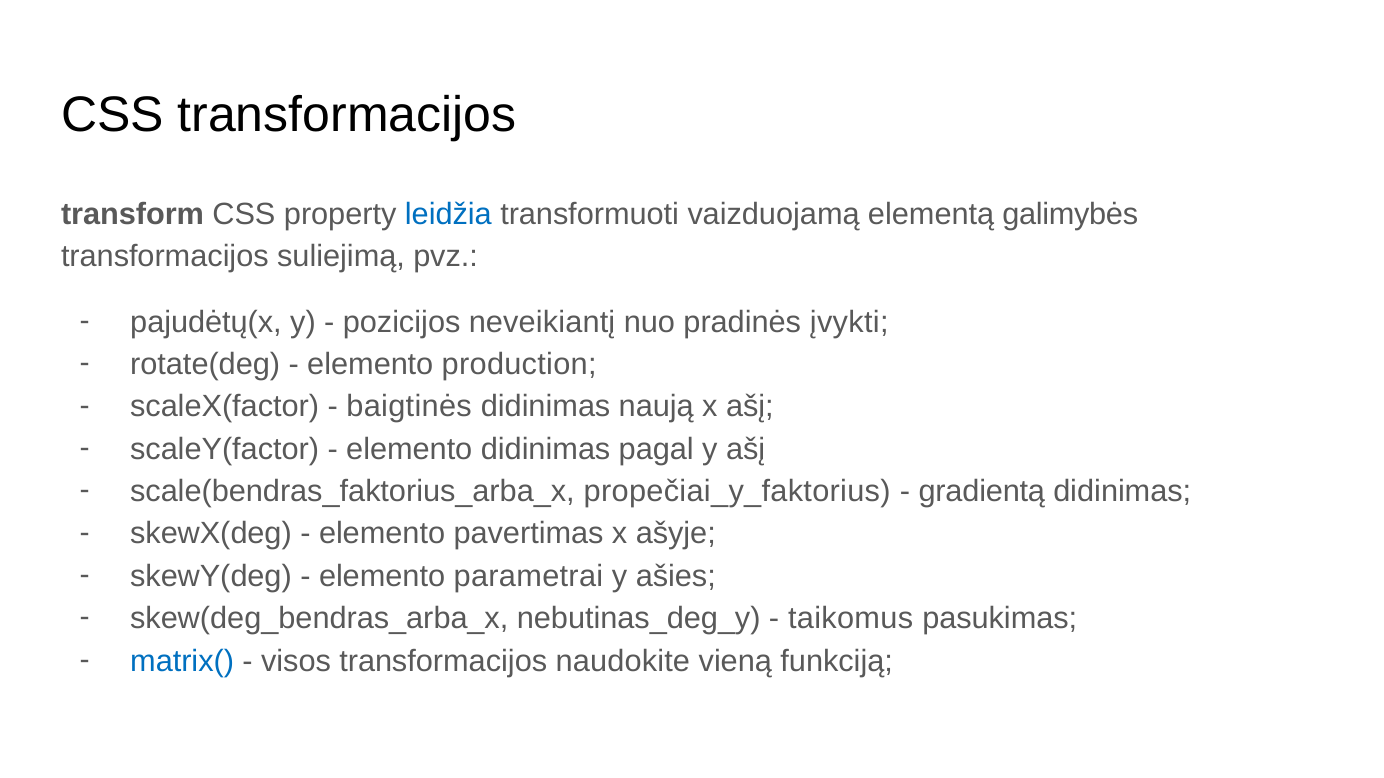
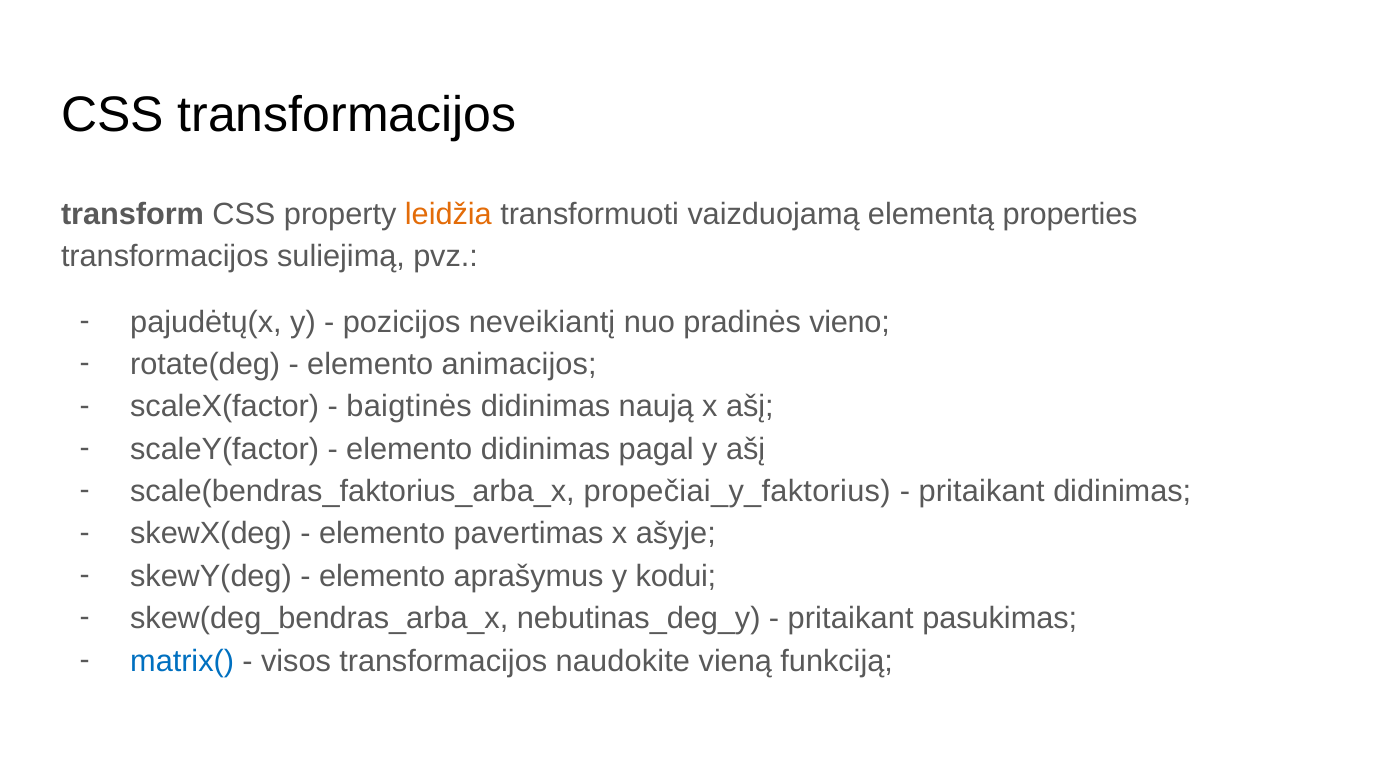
leidžia colour: blue -> orange
galimybės: galimybės -> properties
įvykti: įvykti -> vieno
production: production -> animacijos
gradientą at (982, 492): gradientą -> pritaikant
parametrai: parametrai -> aprašymus
ašies: ašies -> kodui
taikomus at (851, 619): taikomus -> pritaikant
